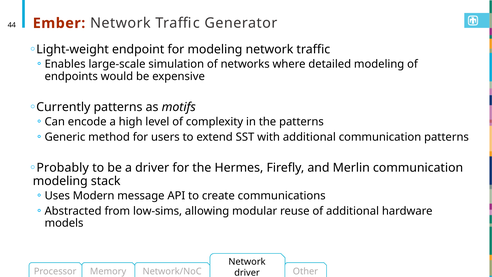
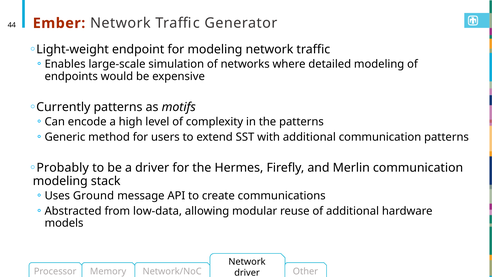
Modern: Modern -> Ground
low-sims: low-sims -> low-data
